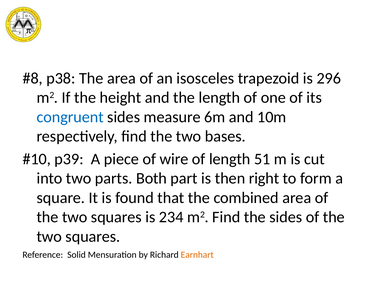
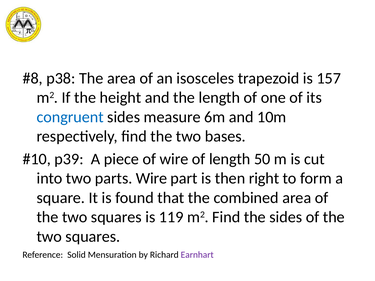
296: 296 -> 157
51: 51 -> 50
parts Both: Both -> Wire
234: 234 -> 119
Earnhart colour: orange -> purple
